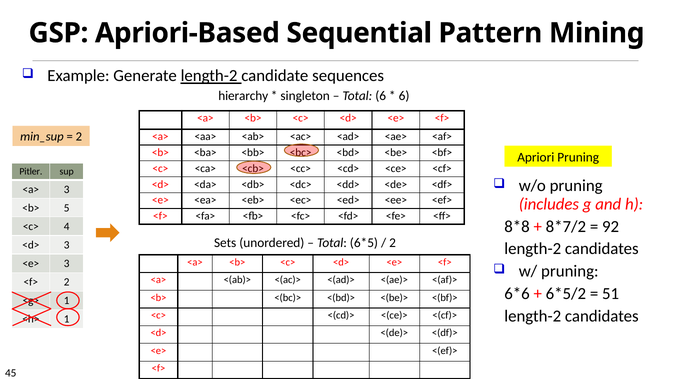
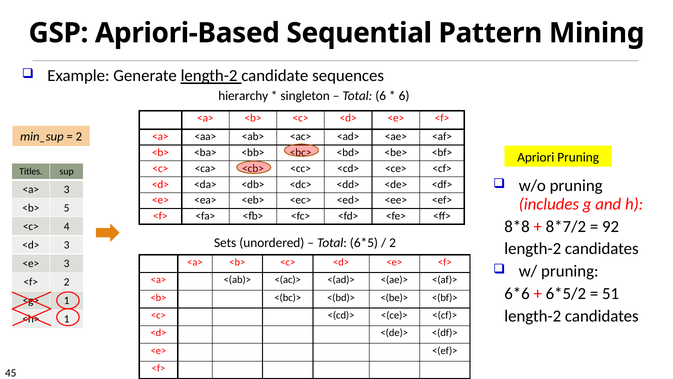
Pitler: Pitler -> Titles
